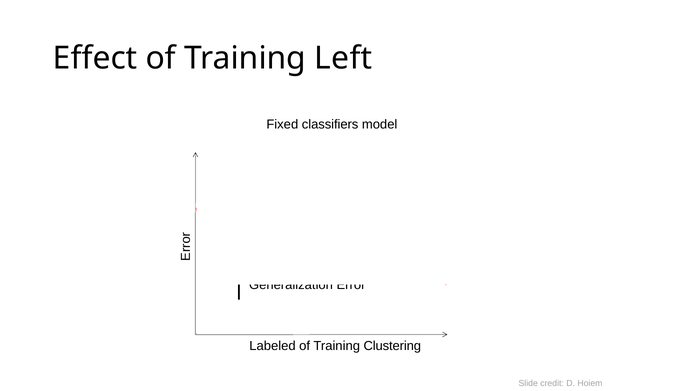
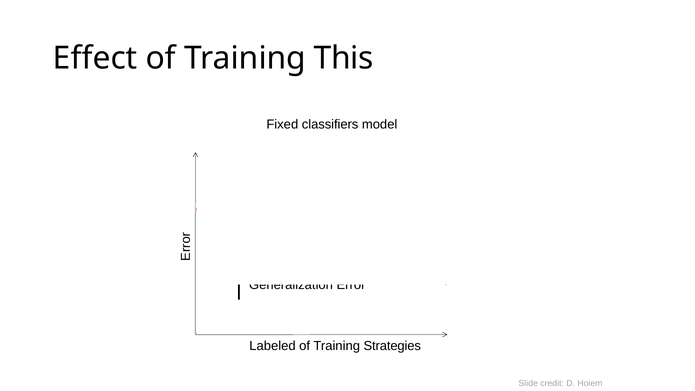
Left: Left -> This
Clustering: Clustering -> Strategies
